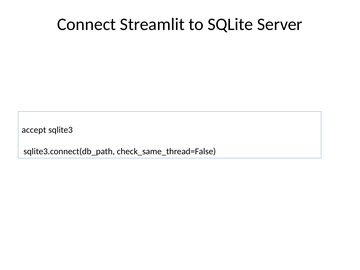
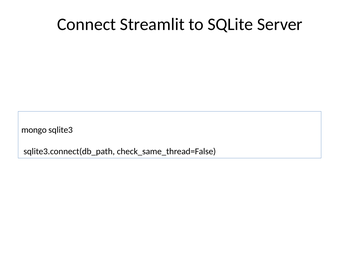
accept: accept -> mongo
